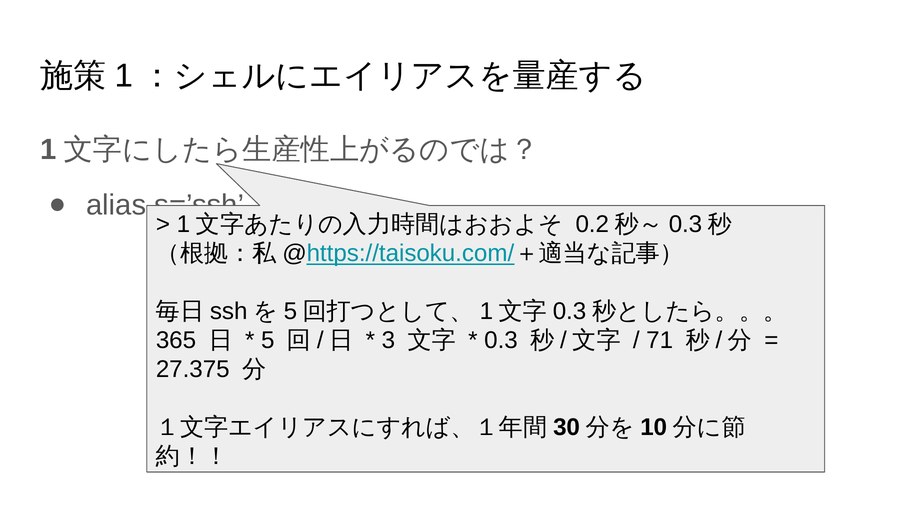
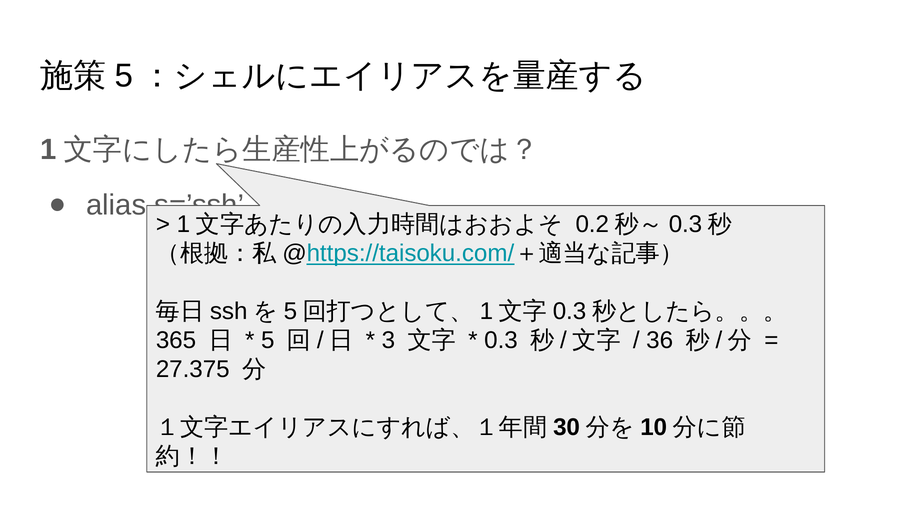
1 at (124, 76): 1 -> 5
71: 71 -> 36
